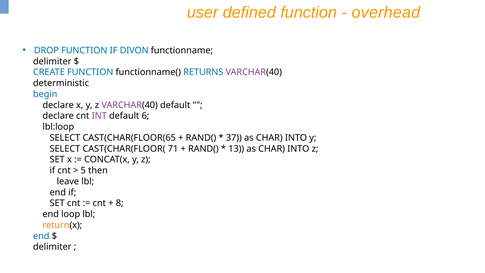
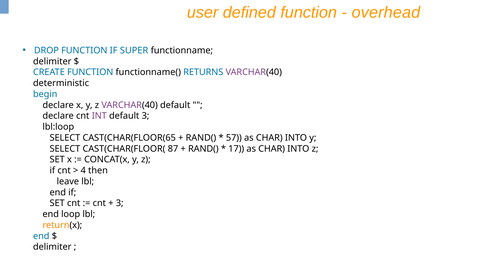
DIVON: DIVON -> SUPER
default 6: 6 -> 3
37: 37 -> 57
71: 71 -> 87
13: 13 -> 17
5: 5 -> 4
8 at (120, 203): 8 -> 3
